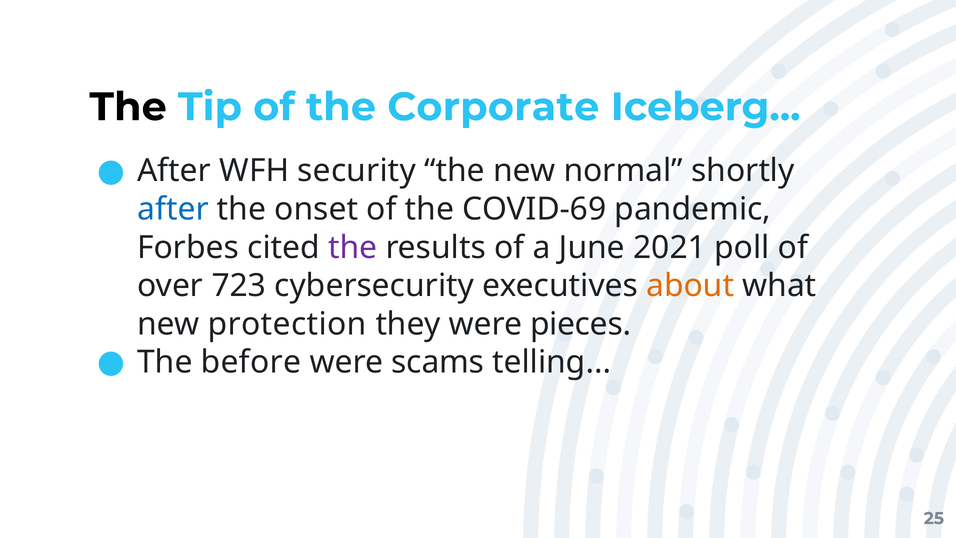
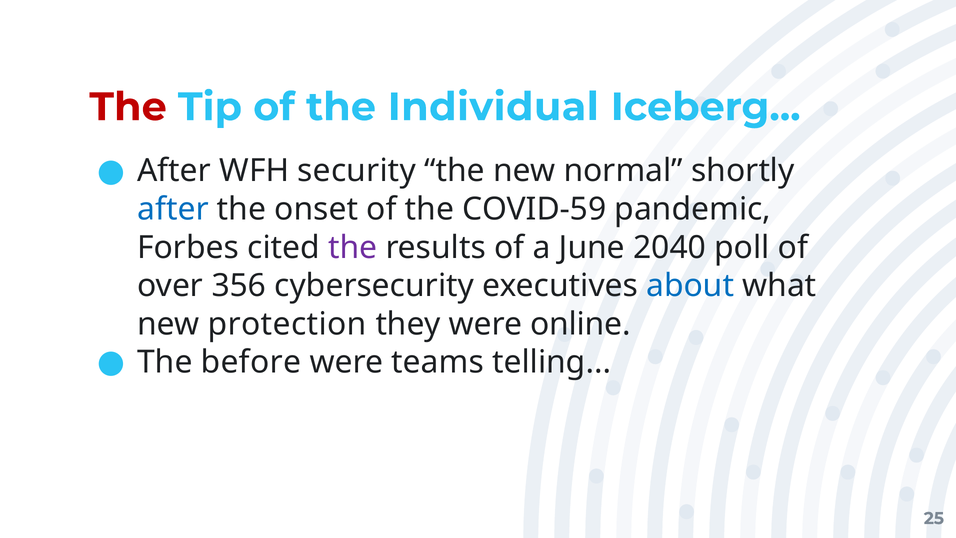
The at (128, 107) colour: black -> red
Corporate: Corporate -> Individual
COVID-69: COVID-69 -> COVID-59
2021: 2021 -> 2040
723: 723 -> 356
about colour: orange -> blue
pieces: pieces -> online
scams: scams -> teams
